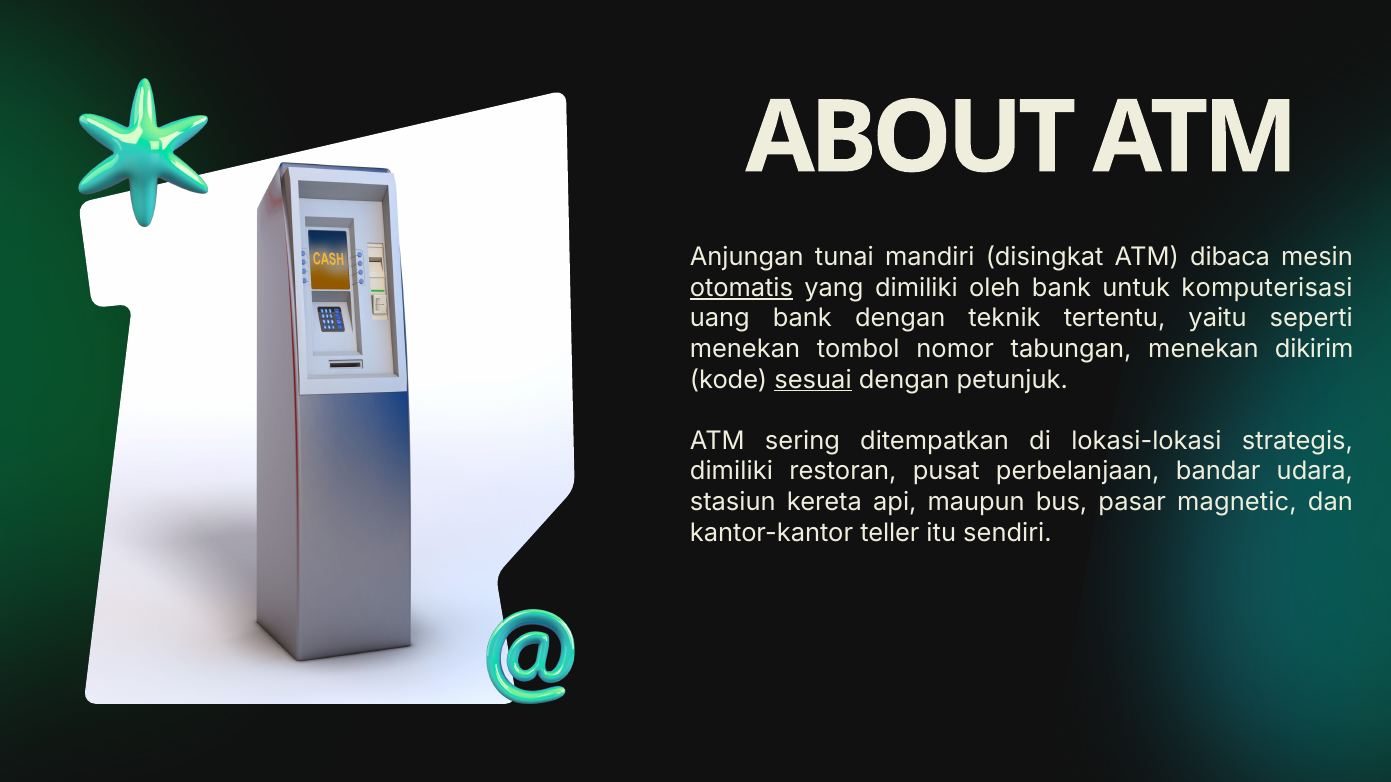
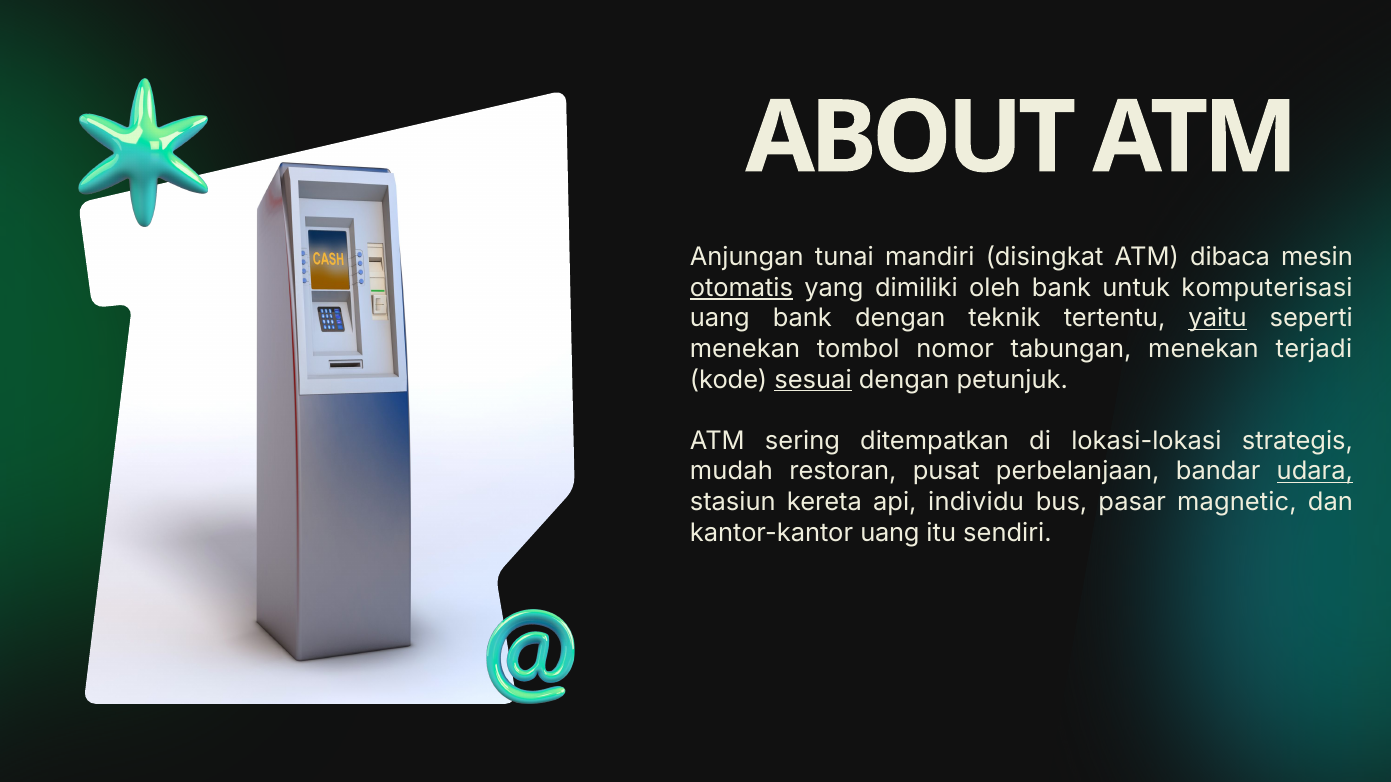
yaitu underline: none -> present
dikirim: dikirim -> terjadi
dimiliki at (731, 472): dimiliki -> mudah
udara underline: none -> present
maupun: maupun -> individu
kantor-kantor teller: teller -> uang
